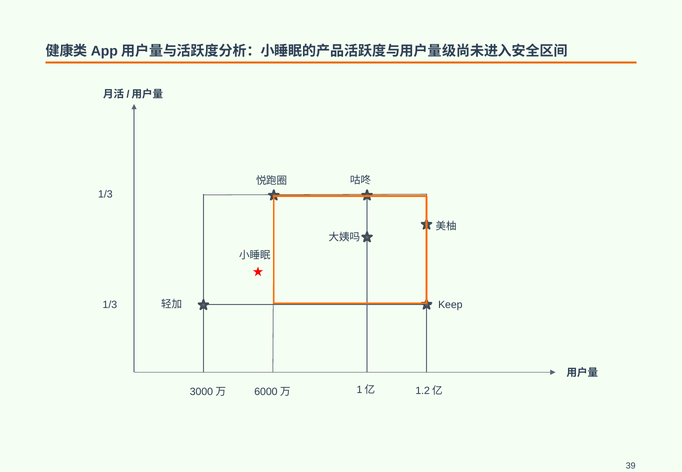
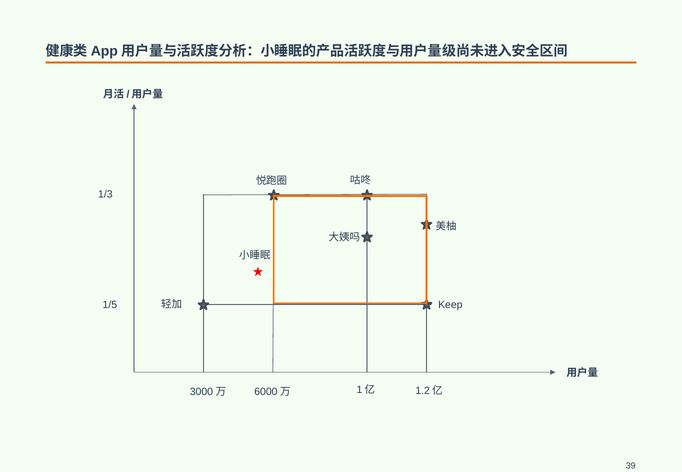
1/3 at (110, 305): 1/3 -> 1/5
